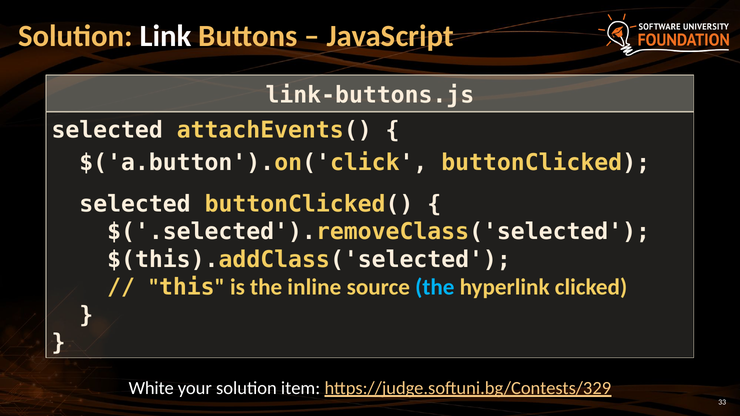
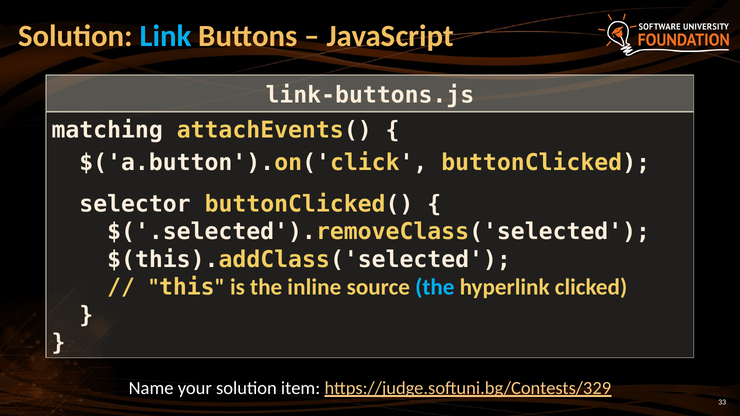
Link colour: white -> light blue
selected at (107, 130): selected -> matching
selected at (135, 204): selected -> selector
White: White -> Name
